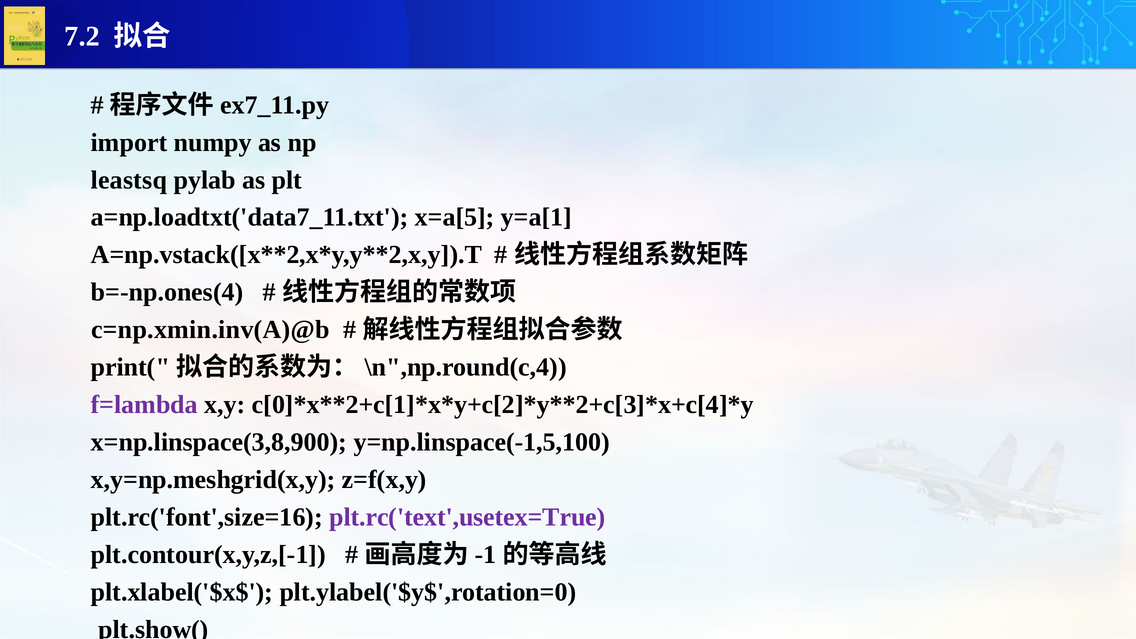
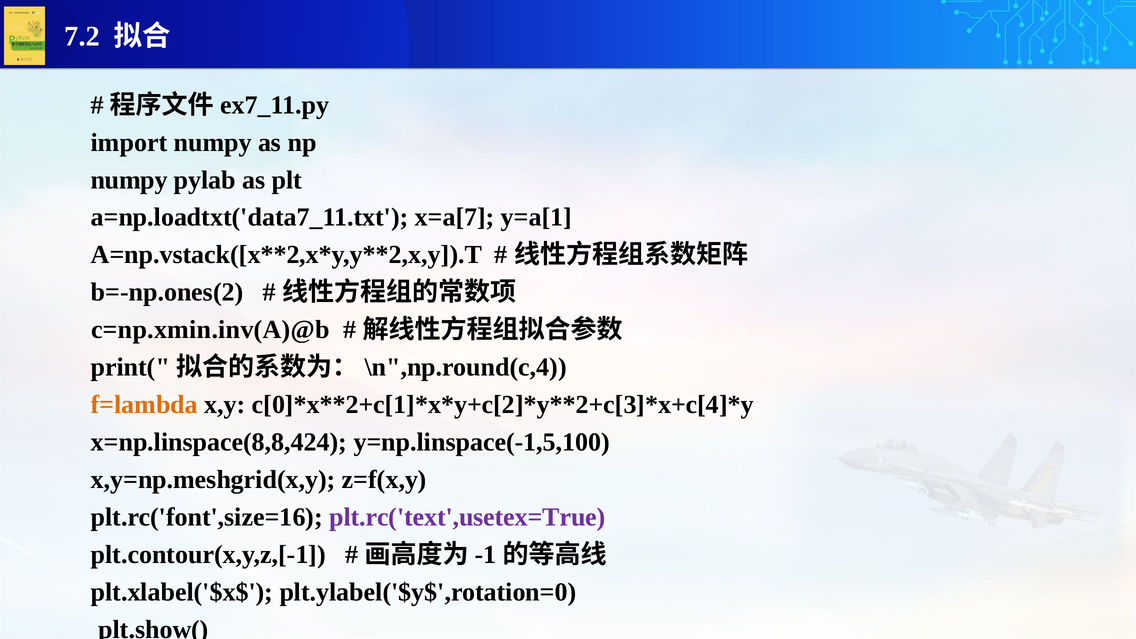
leastsq at (129, 180): leastsq -> numpy
x=a[5: x=a[5 -> x=a[7
b=-np.ones(4: b=-np.ones(4 -> b=-np.ones(2
f=lambda colour: purple -> orange
x=np.linspace(3,8,900: x=np.linspace(3,8,900 -> x=np.linspace(8,8,424
